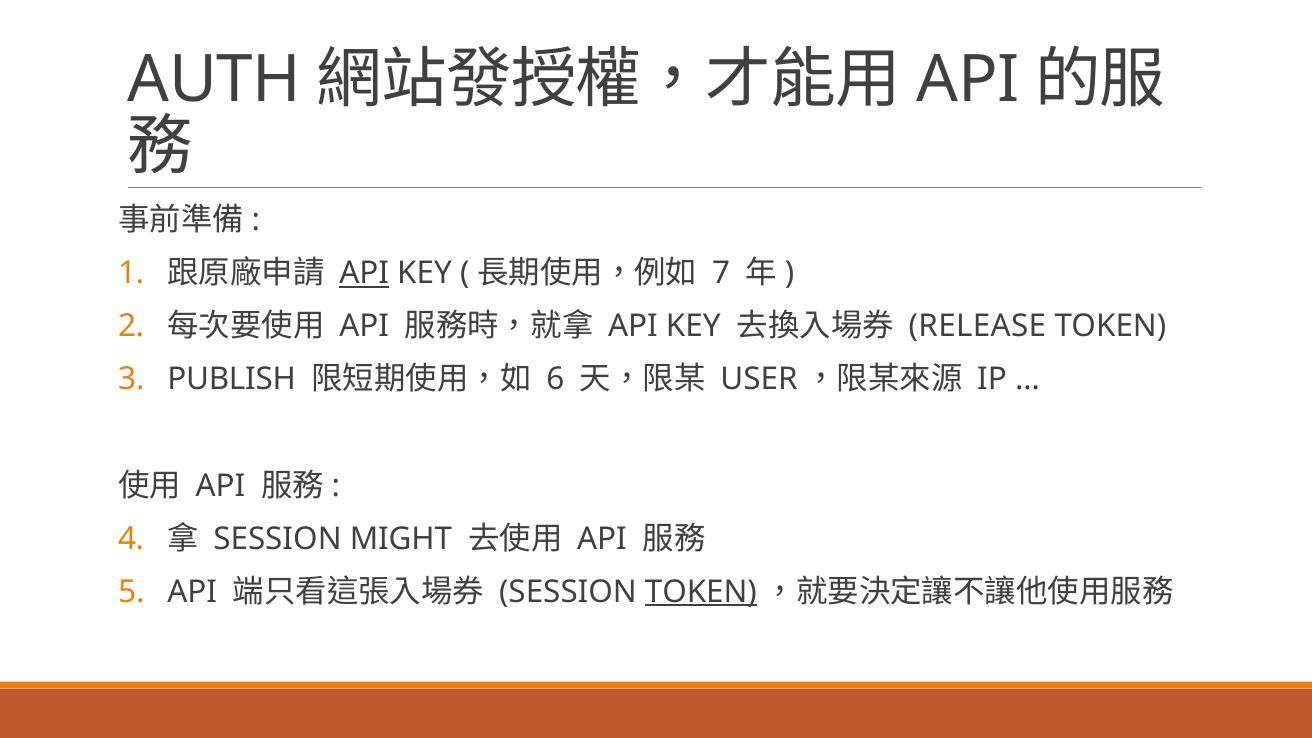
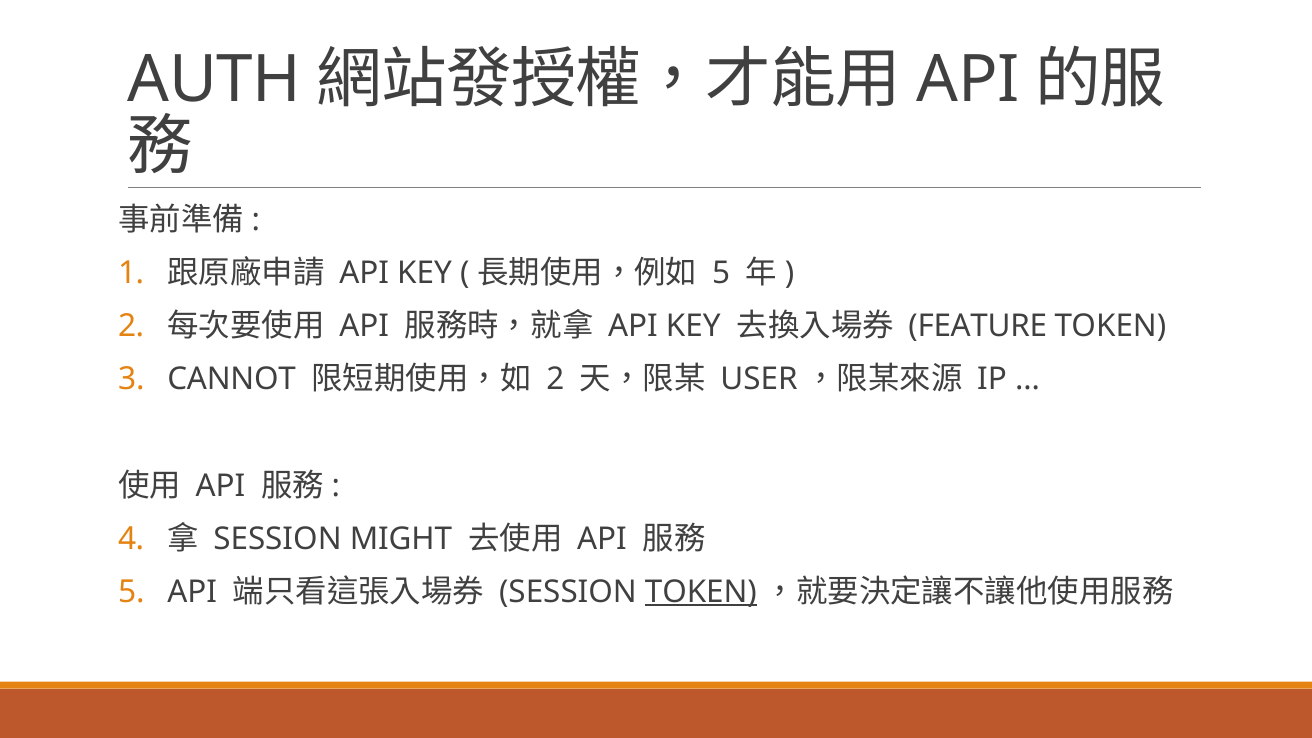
API at (364, 273) underline: present -> none
7 at (721, 273): 7 -> 5
RELEASE: RELEASE -> FEATURE
PUBLISH: PUBLISH -> CANNOT
6 at (555, 380): 6 -> 2
